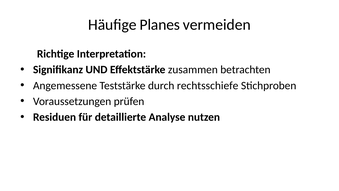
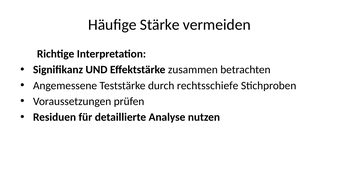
Planes: Planes -> Stärke
